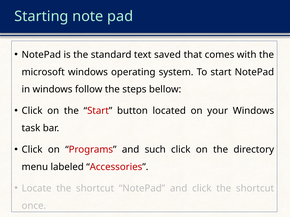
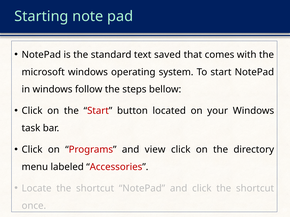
such: such -> view
